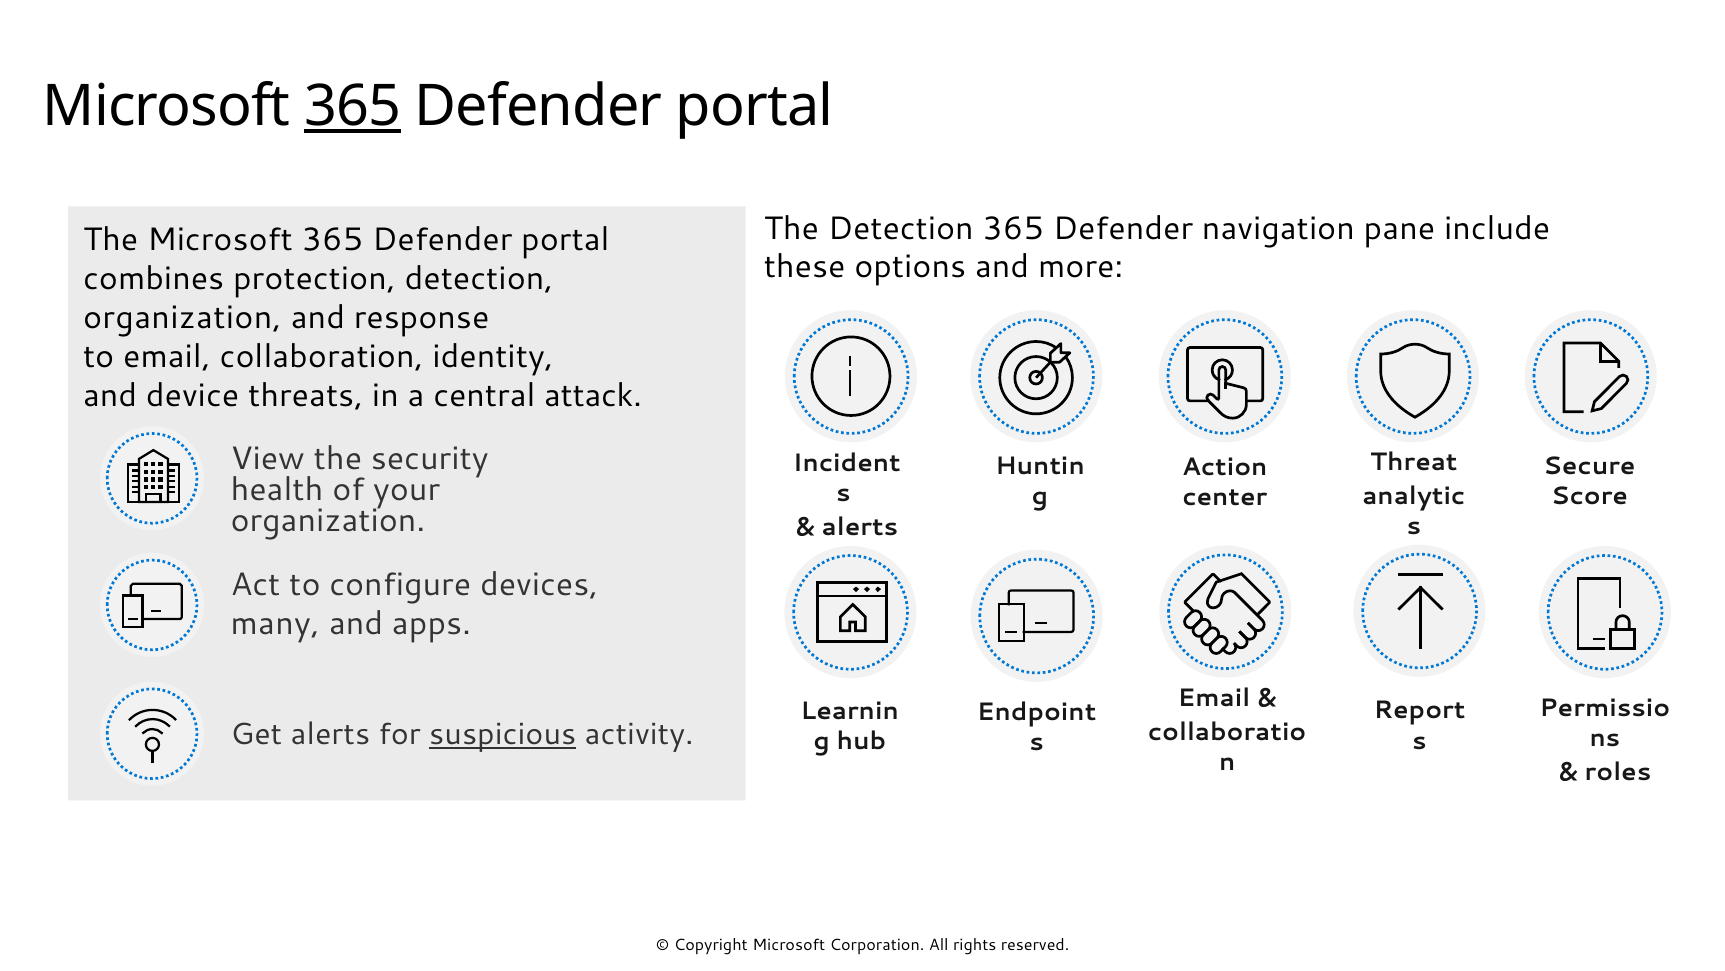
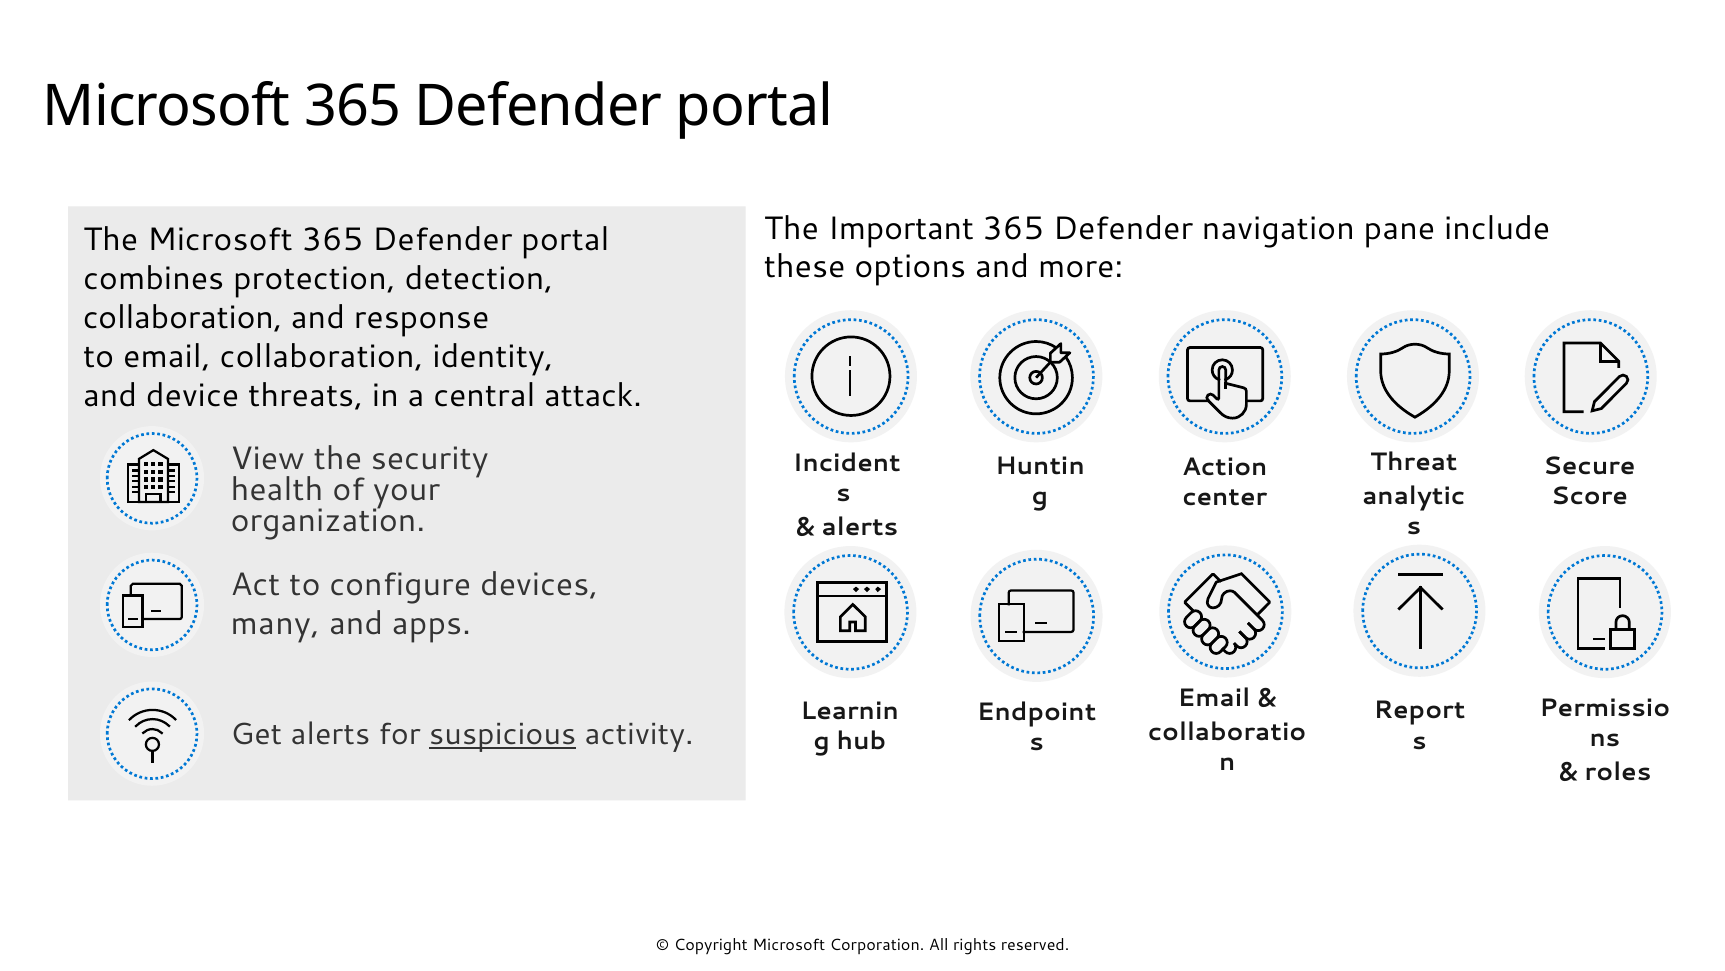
365 at (353, 106) underline: present -> none
The Detection: Detection -> Important
organization at (182, 318): organization -> collaboration
